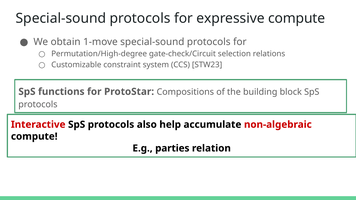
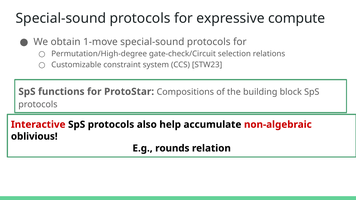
compute at (34, 137): compute -> oblivious
parties: parties -> rounds
